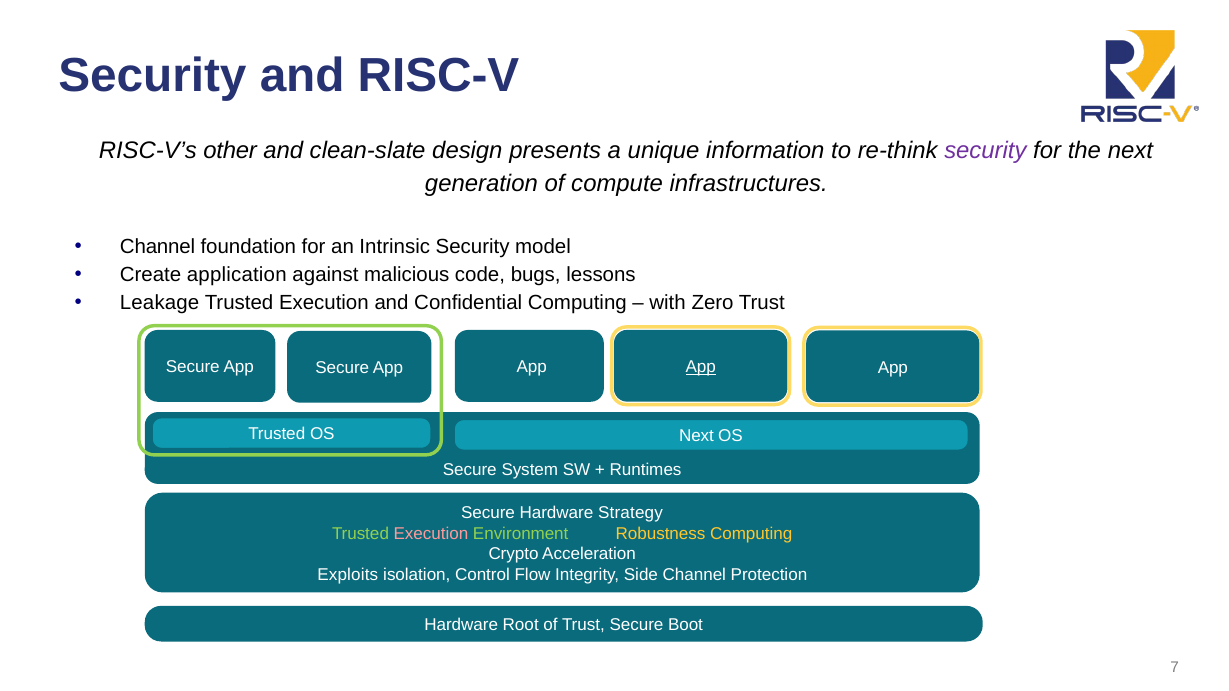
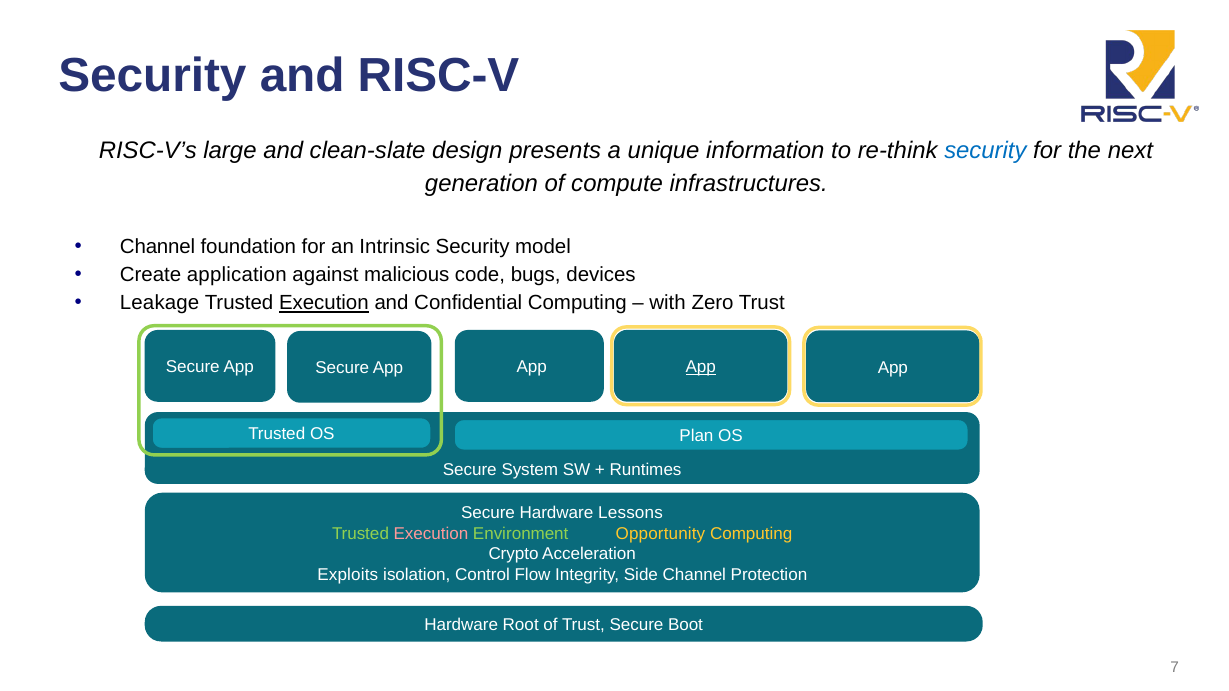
other: other -> large
security at (985, 151) colour: purple -> blue
lessons: lessons -> devices
Execution at (324, 303) underline: none -> present
OS Next: Next -> Plan
Strategy: Strategy -> Lessons
Robustness: Robustness -> Opportunity
